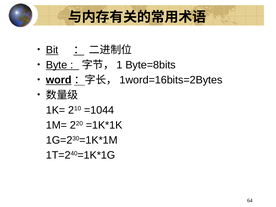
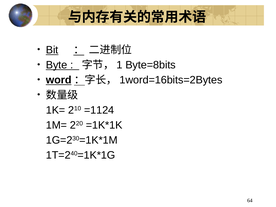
=1044: =1044 -> =1124
